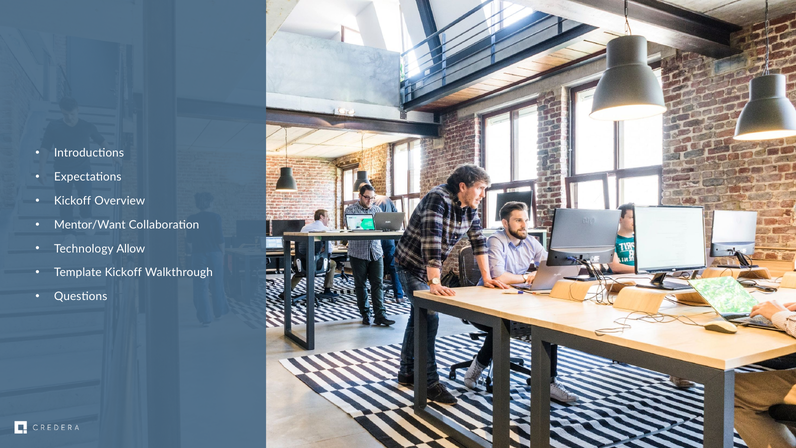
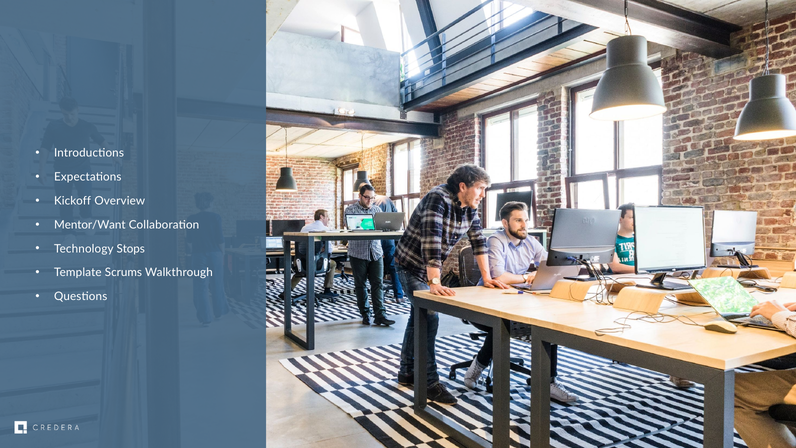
Allow: Allow -> Stops
Template Kickoff: Kickoff -> Scrums
